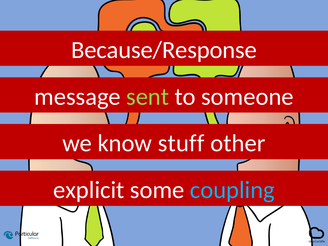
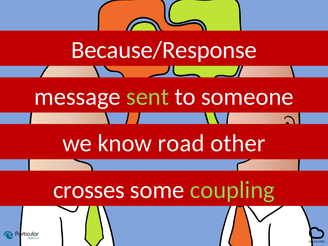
stuff: stuff -> road
explicit: explicit -> crosses
coupling colour: light blue -> light green
